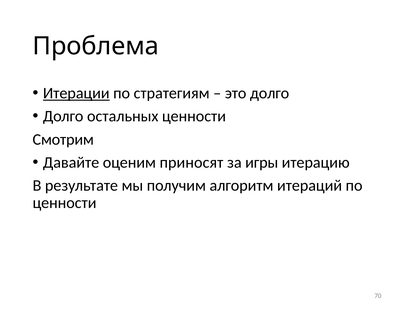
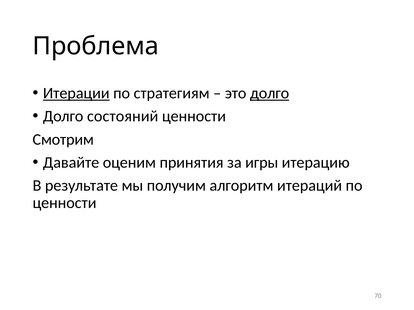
долго at (270, 93) underline: none -> present
остальных: остальных -> состояний
приносят: приносят -> принятия
